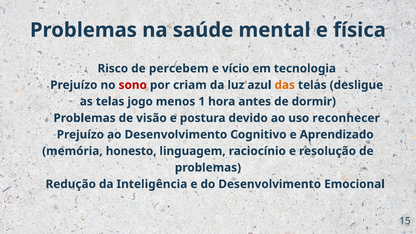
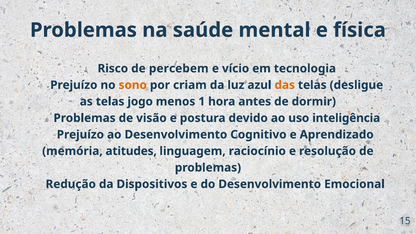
sono colour: red -> orange
reconhecer: reconhecer -> inteligência
honesto: honesto -> atitudes
Inteligência: Inteligência -> Dispositivos
